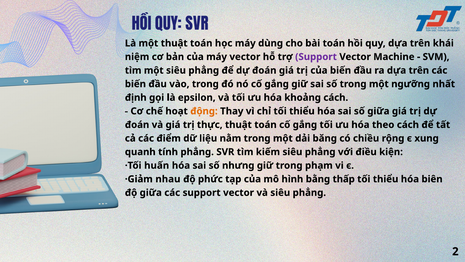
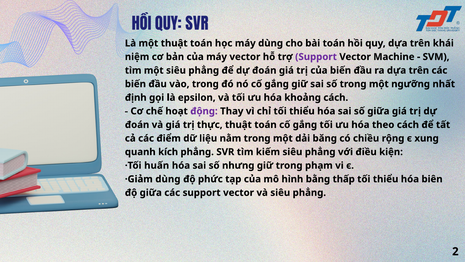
động colour: orange -> purple
tính: tính -> kích
·Giảm nhau: nhau -> dùng
